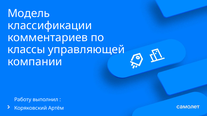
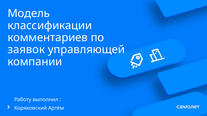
классы: классы -> заявок
